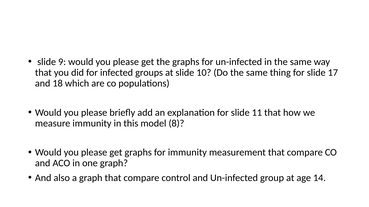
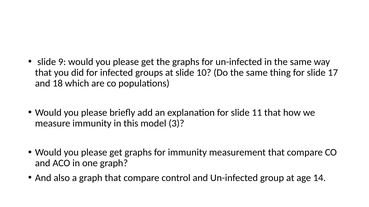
8: 8 -> 3
